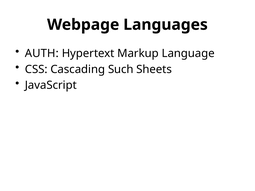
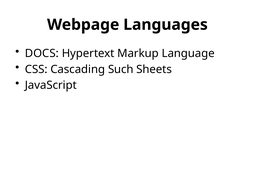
AUTH: AUTH -> DOCS
